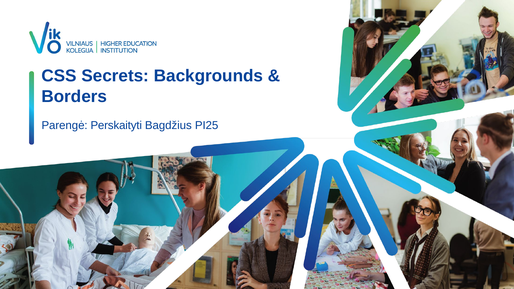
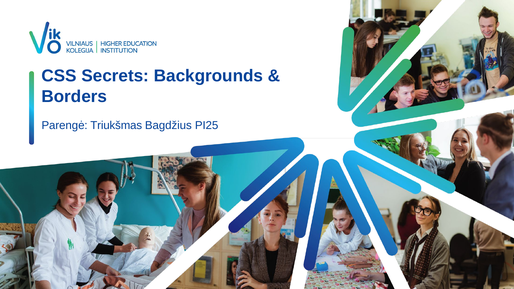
Perskaityti: Perskaityti -> Triukšmas
